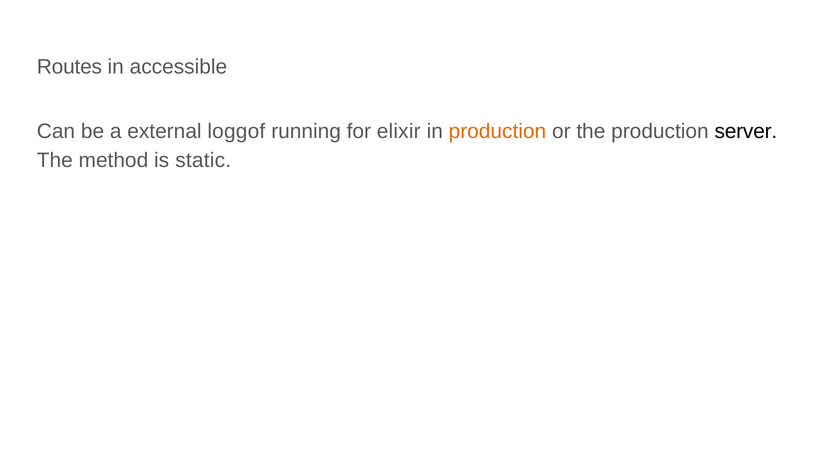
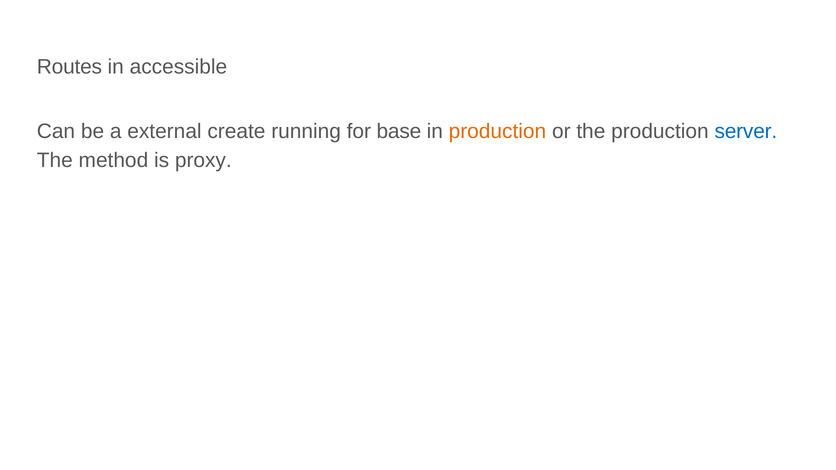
loggof: loggof -> create
elixir: elixir -> base
server colour: black -> blue
static: static -> proxy
